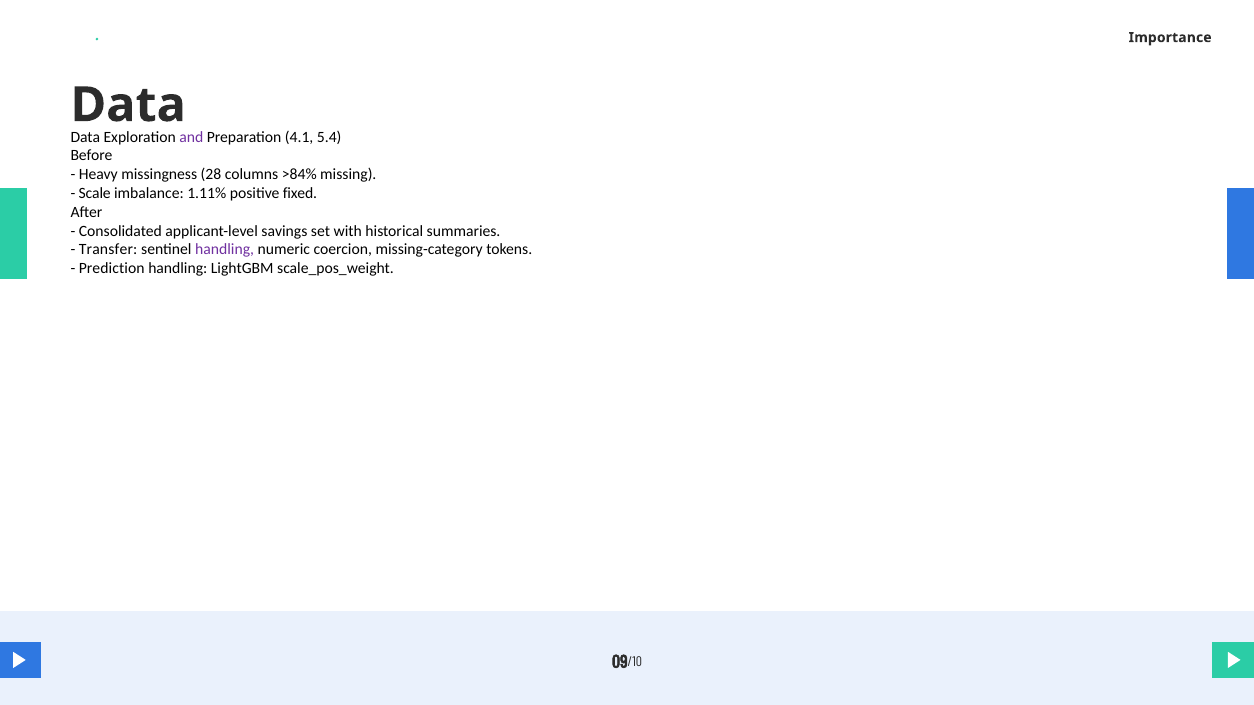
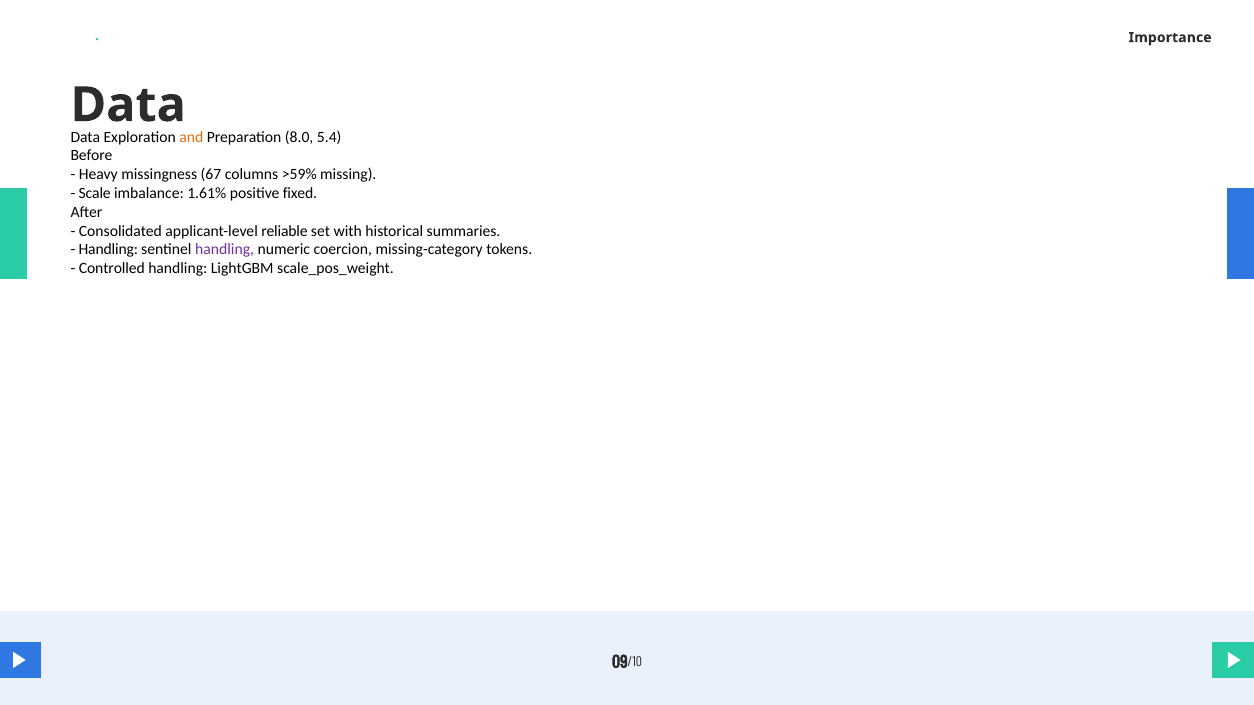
and colour: purple -> orange
4.1: 4.1 -> 8.0
28: 28 -> 67
>84%: >84% -> >59%
1.11%: 1.11% -> 1.61%
savings: savings -> reliable
Transfer at (108, 250): Transfer -> Handling
Prediction: Prediction -> Controlled
